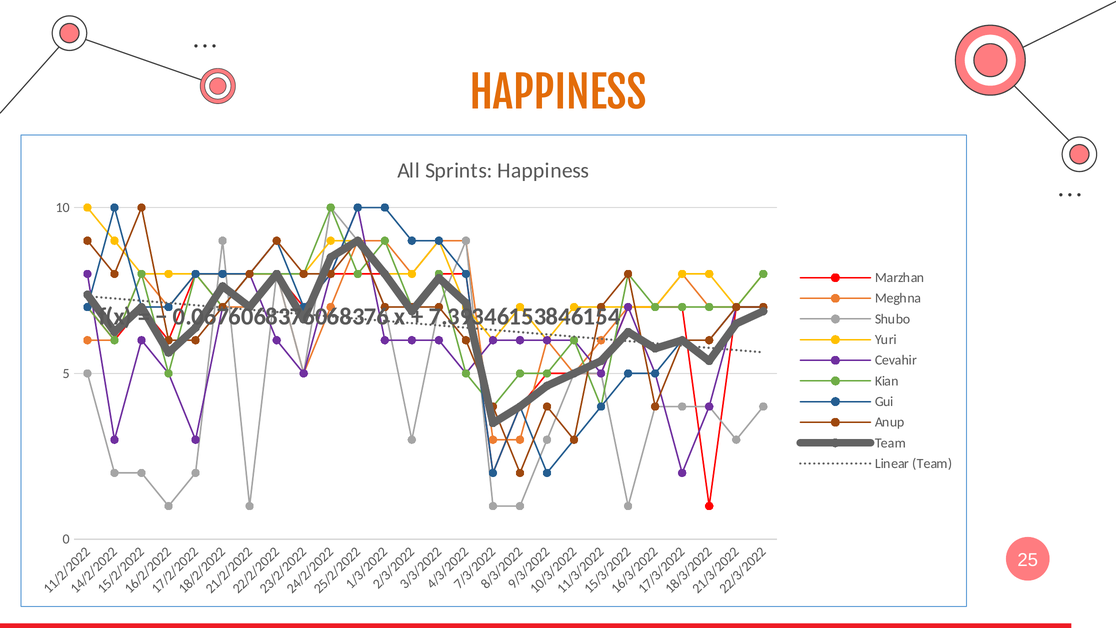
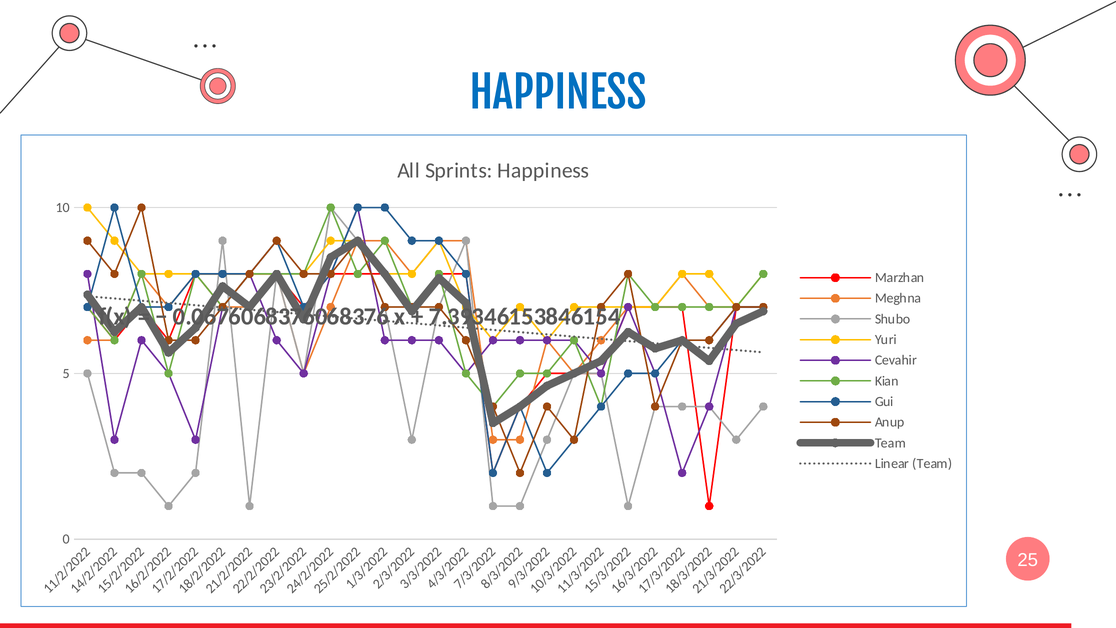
HAPPINESS at (558, 94) colour: orange -> blue
